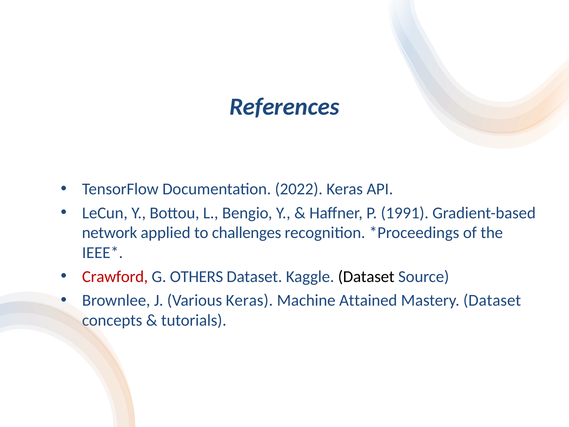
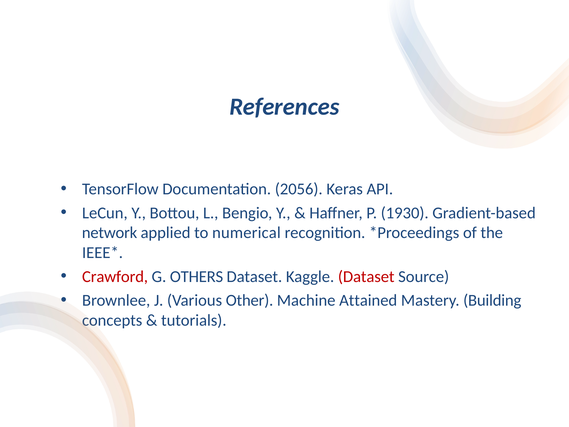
2022: 2022 -> 2056
1991: 1991 -> 1930
challenges: challenges -> numerical
Dataset at (366, 276) colour: black -> red
Various Keras: Keras -> Other
Mastery Dataset: Dataset -> Building
